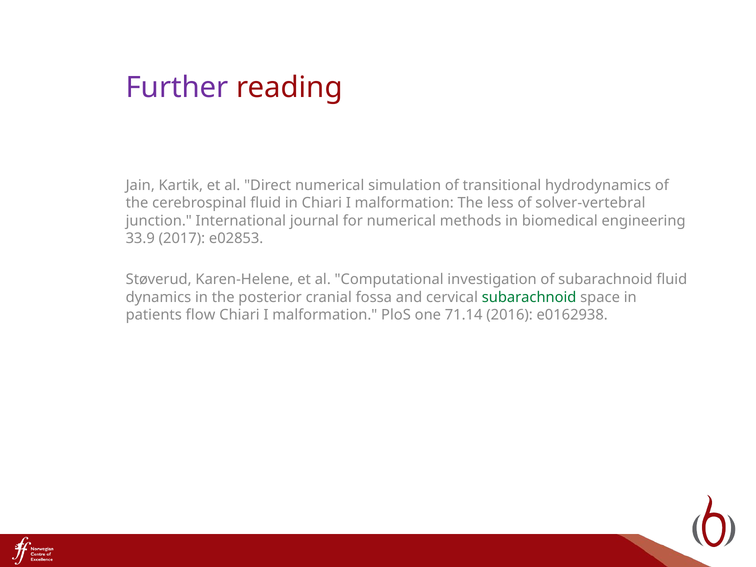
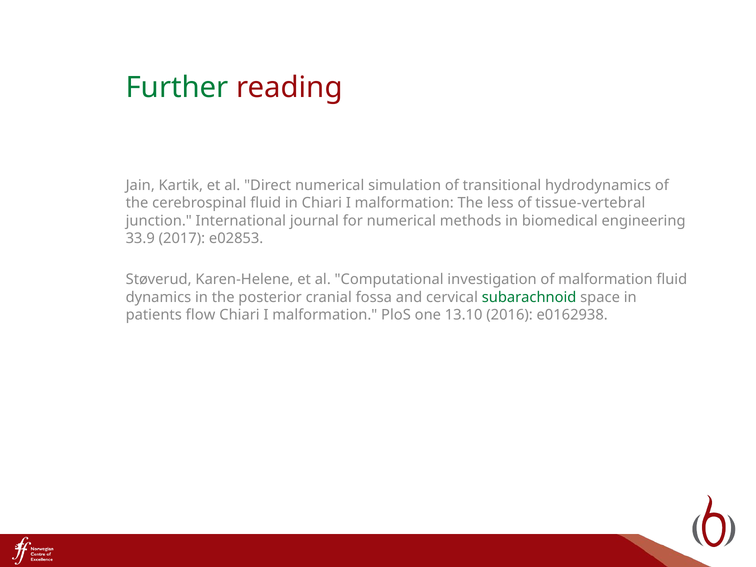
Further colour: purple -> green
solver‐vertebral: solver‐vertebral -> tissue‐vertebral
of subarachnoid: subarachnoid -> malformation
71.14: 71.14 -> 13.10
